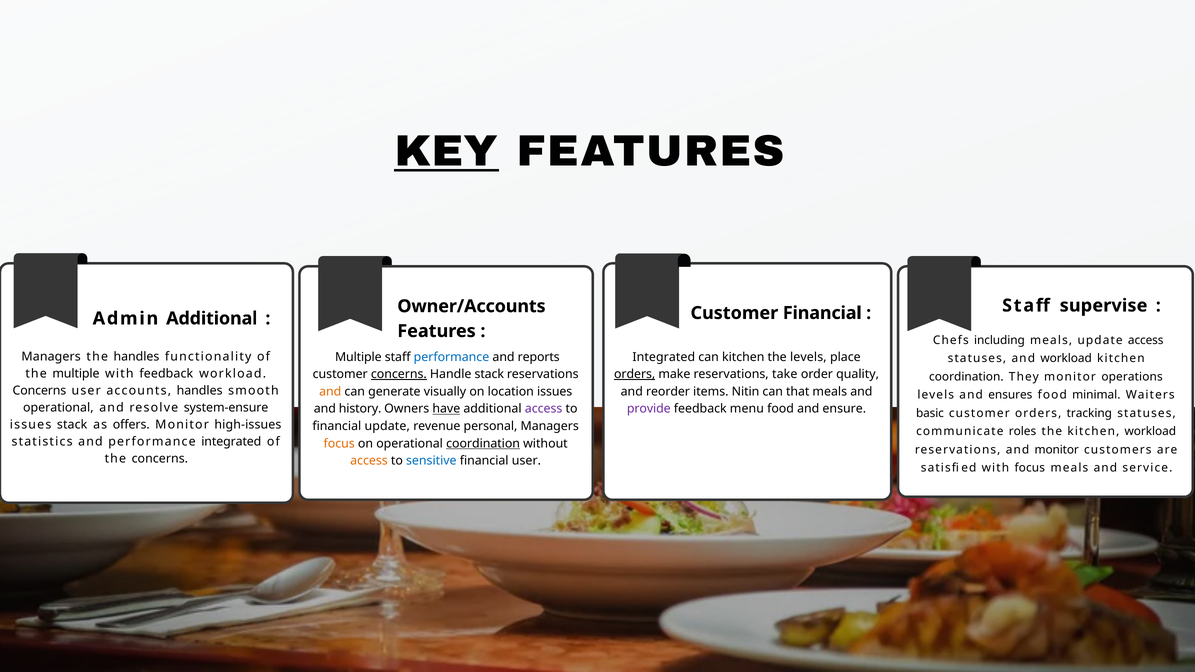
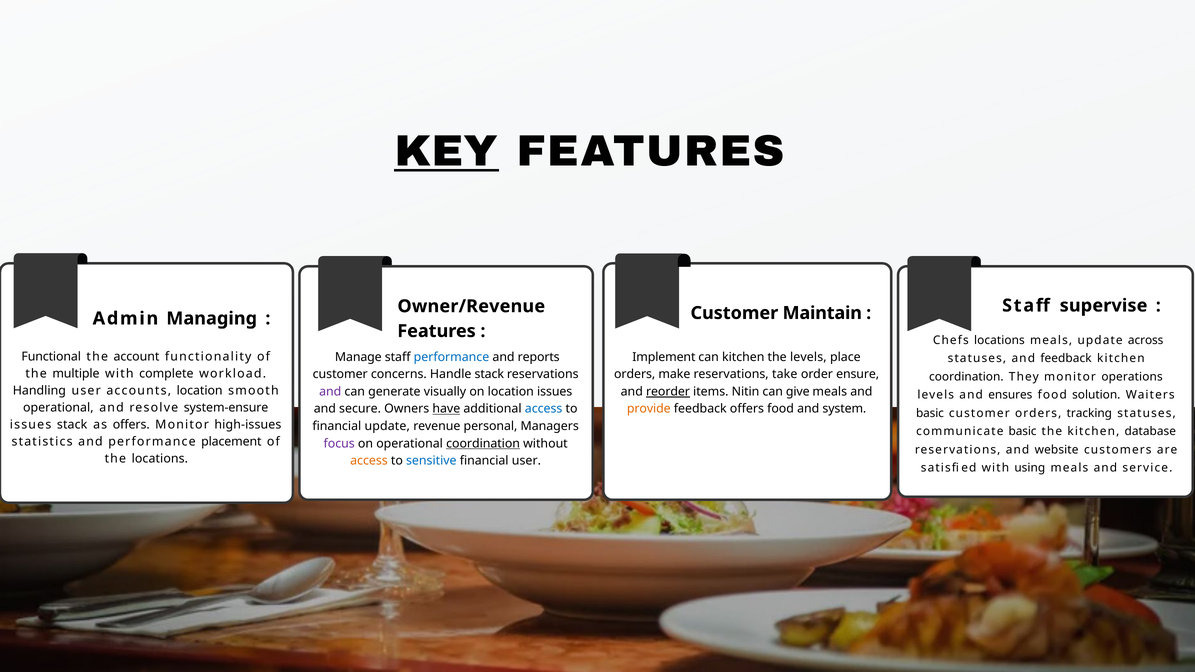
Owner/Accounts: Owner/Accounts -> Owner/Revenue
Customer Financial: Financial -> Maintain
Admin Additional: Additional -> Managing
Chefs including: including -> locations
update access: access -> across
Managers at (51, 357): Managers -> Functional
the handles: handles -> account
Multiple at (358, 357): Multiple -> Manage
Integrated at (664, 357): Integrated -> Implement
and workload: workload -> feedback
with feedback: feedback -> complete
concerns at (399, 374) underline: present -> none
orders at (635, 374) underline: present -> none
quality: quality -> ensure
Concerns at (39, 391): Concerns -> Handling
accounts handles: handles -> location
and at (330, 392) colour: orange -> purple
reorder underline: none -> present
that: that -> give
minimal: minimal -> solution
history: history -> secure
access at (544, 409) colour: purple -> blue
provide colour: purple -> orange
feedback menu: menu -> offers
ensure: ensure -> system
communicate roles: roles -> basic
kitchen workload: workload -> database
performance integrated: integrated -> placement
focus at (339, 444) colour: orange -> purple
and monitor: monitor -> website
the concerns: concerns -> locations
with focus: focus -> using
